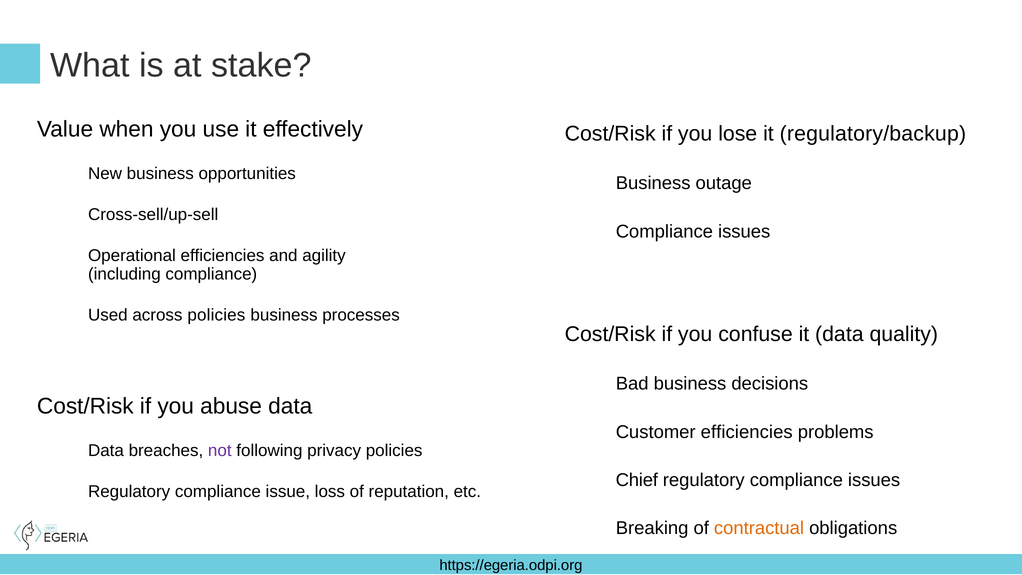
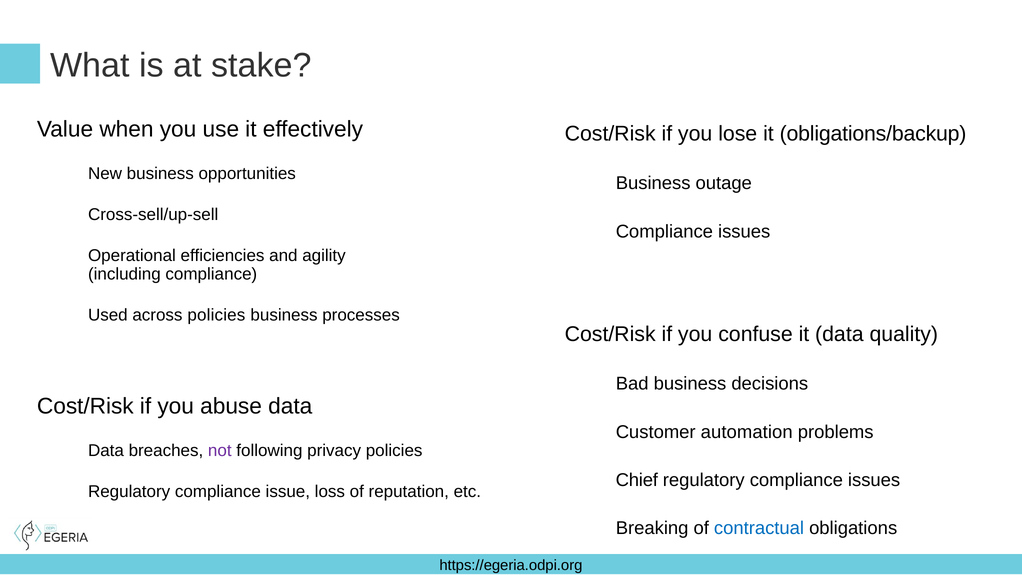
regulatory/backup: regulatory/backup -> obligations/backup
Customer efficiencies: efficiencies -> automation
contractual colour: orange -> blue
